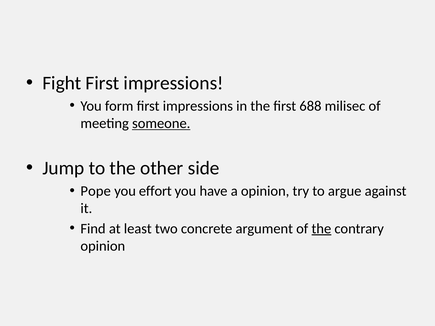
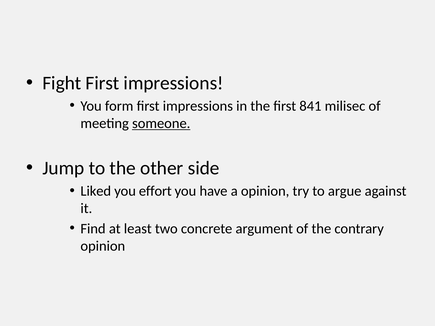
688: 688 -> 841
Pope: Pope -> Liked
the at (321, 229) underline: present -> none
